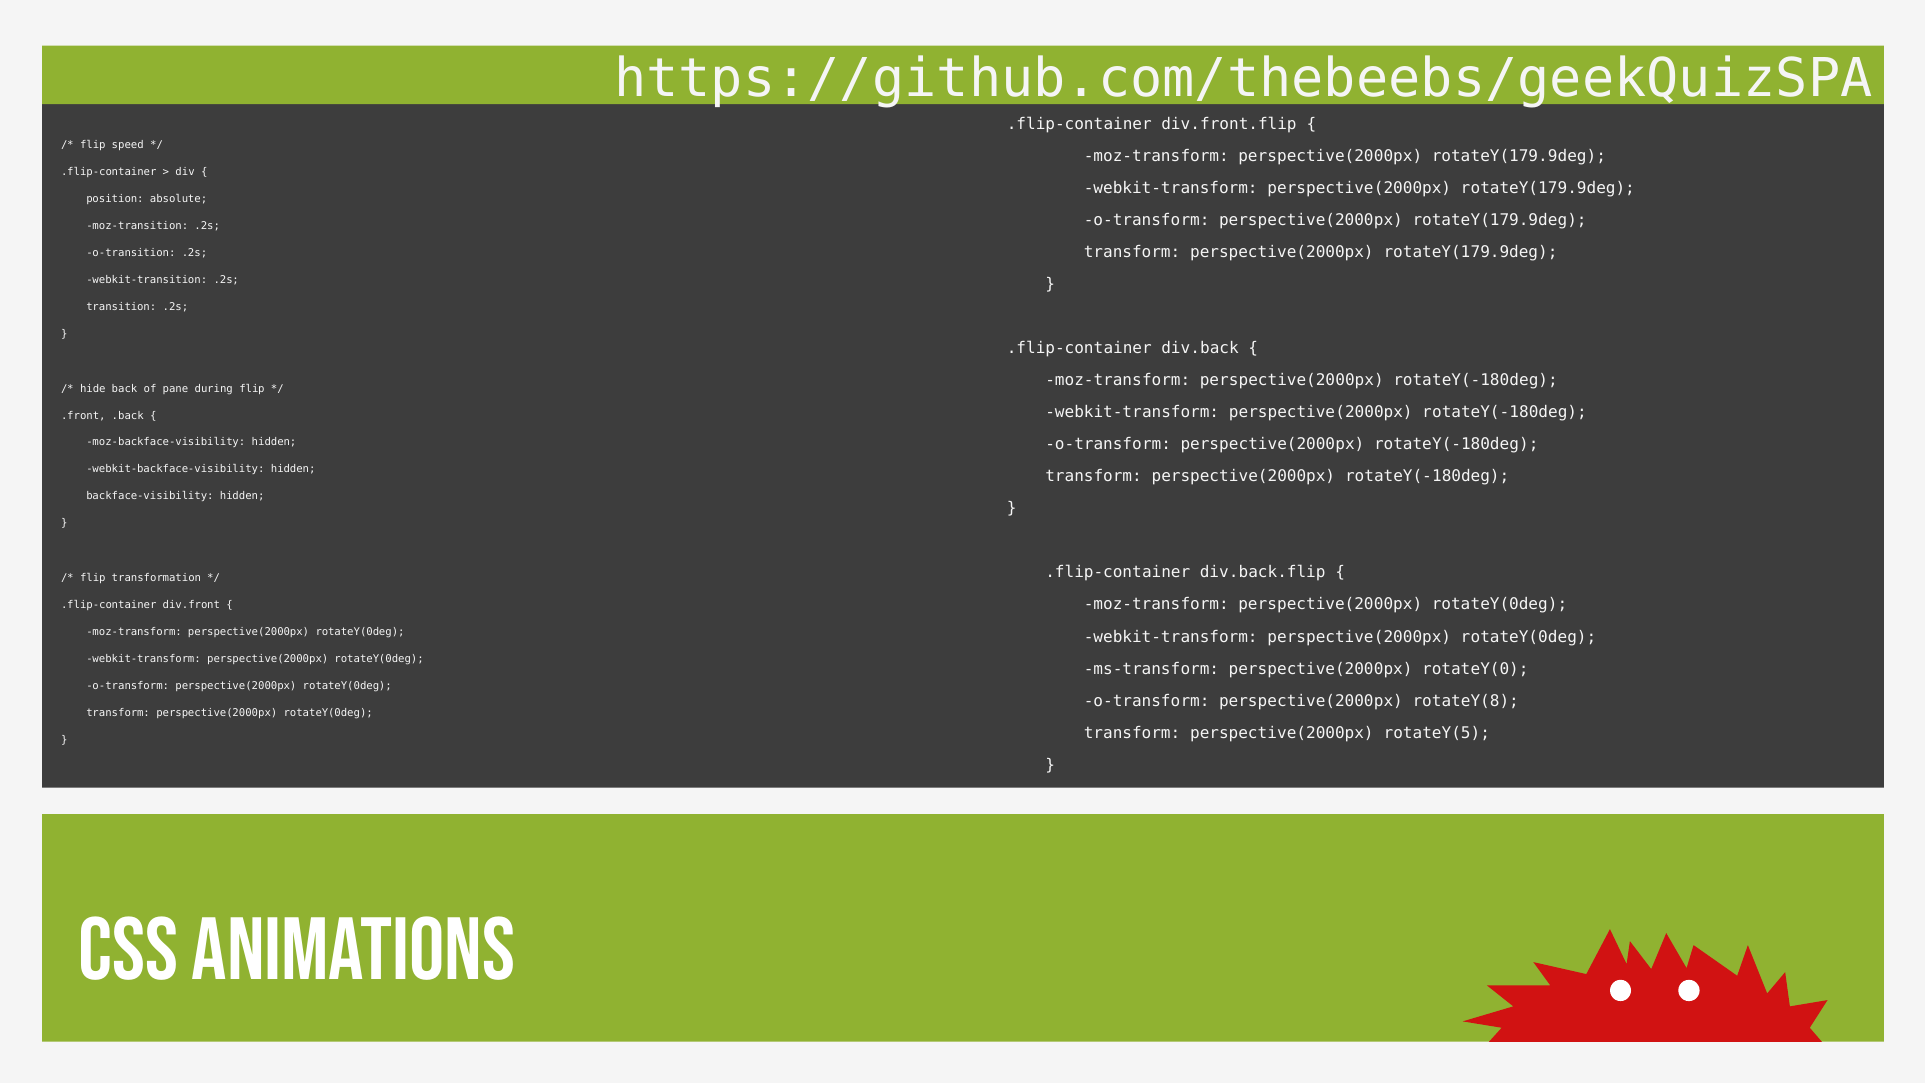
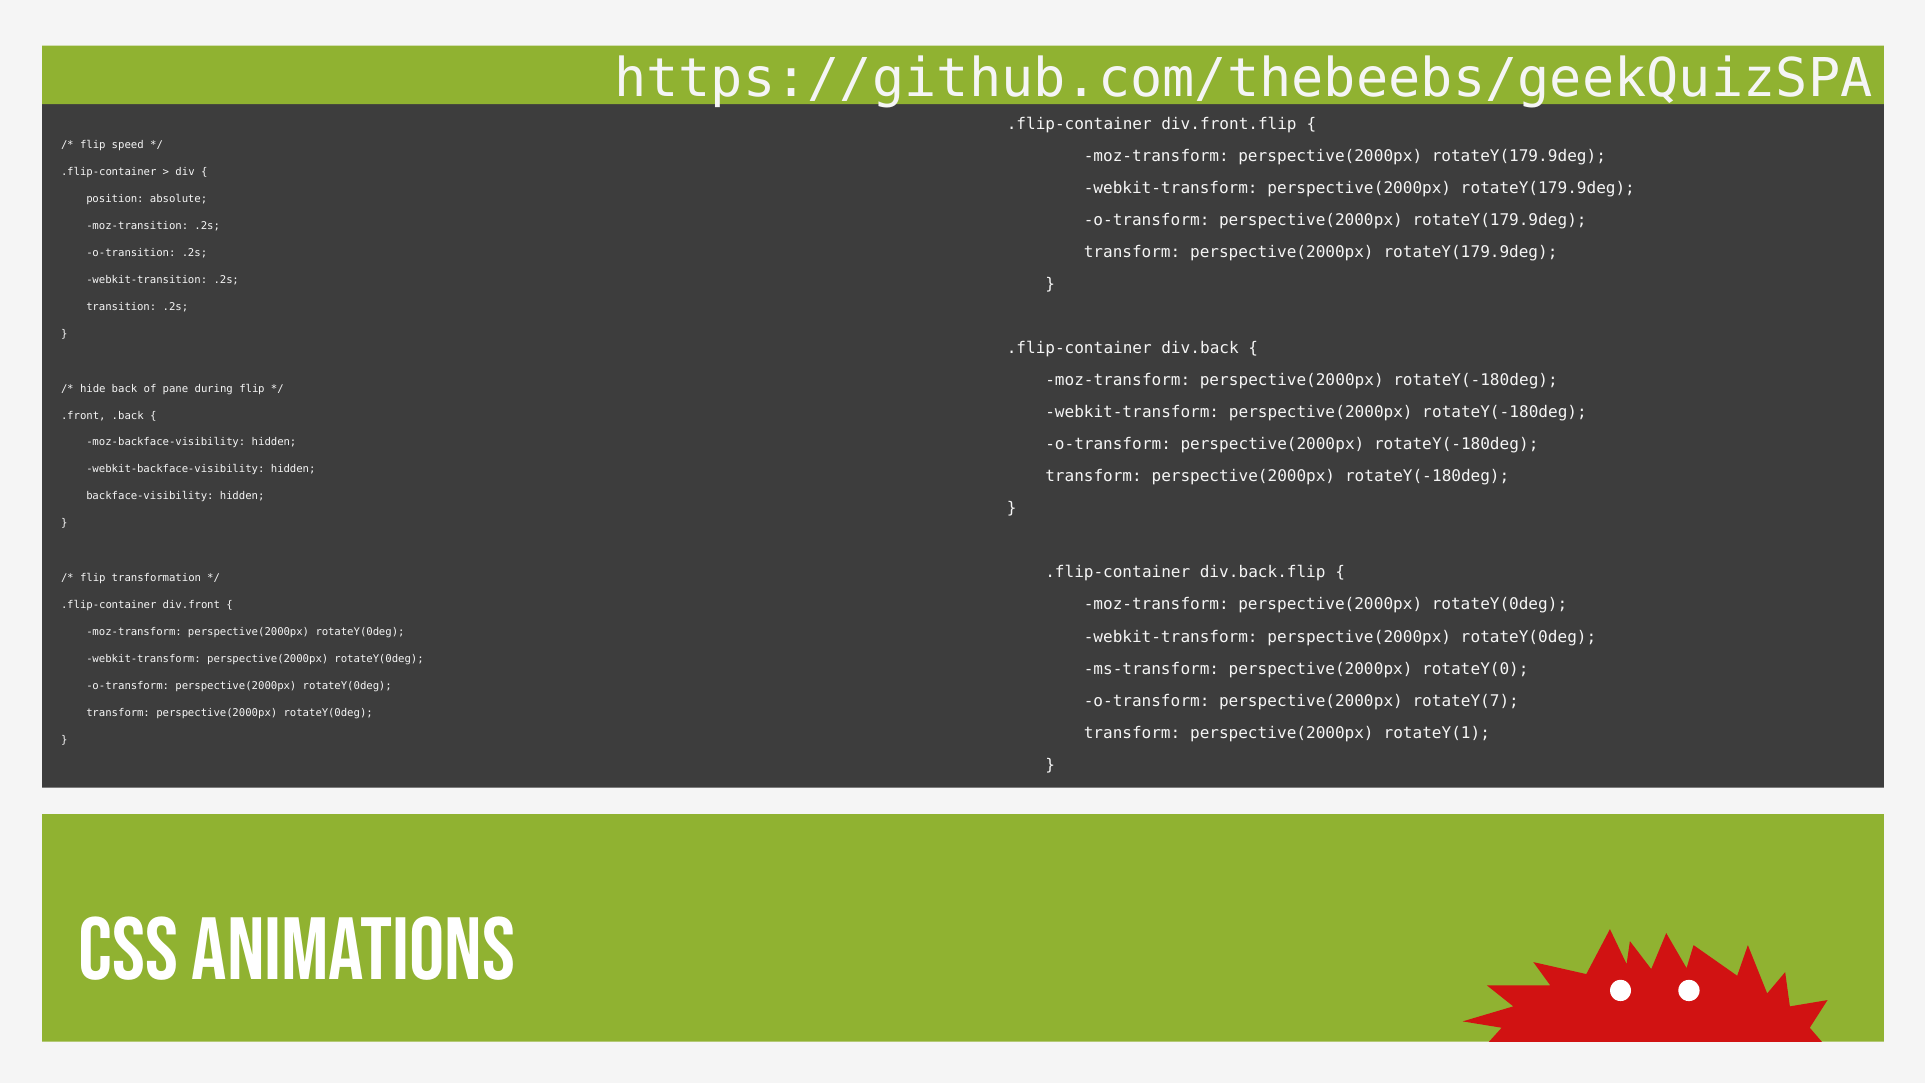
rotateY(8: rotateY(8 -> rotateY(7
rotateY(5: rotateY(5 -> rotateY(1
